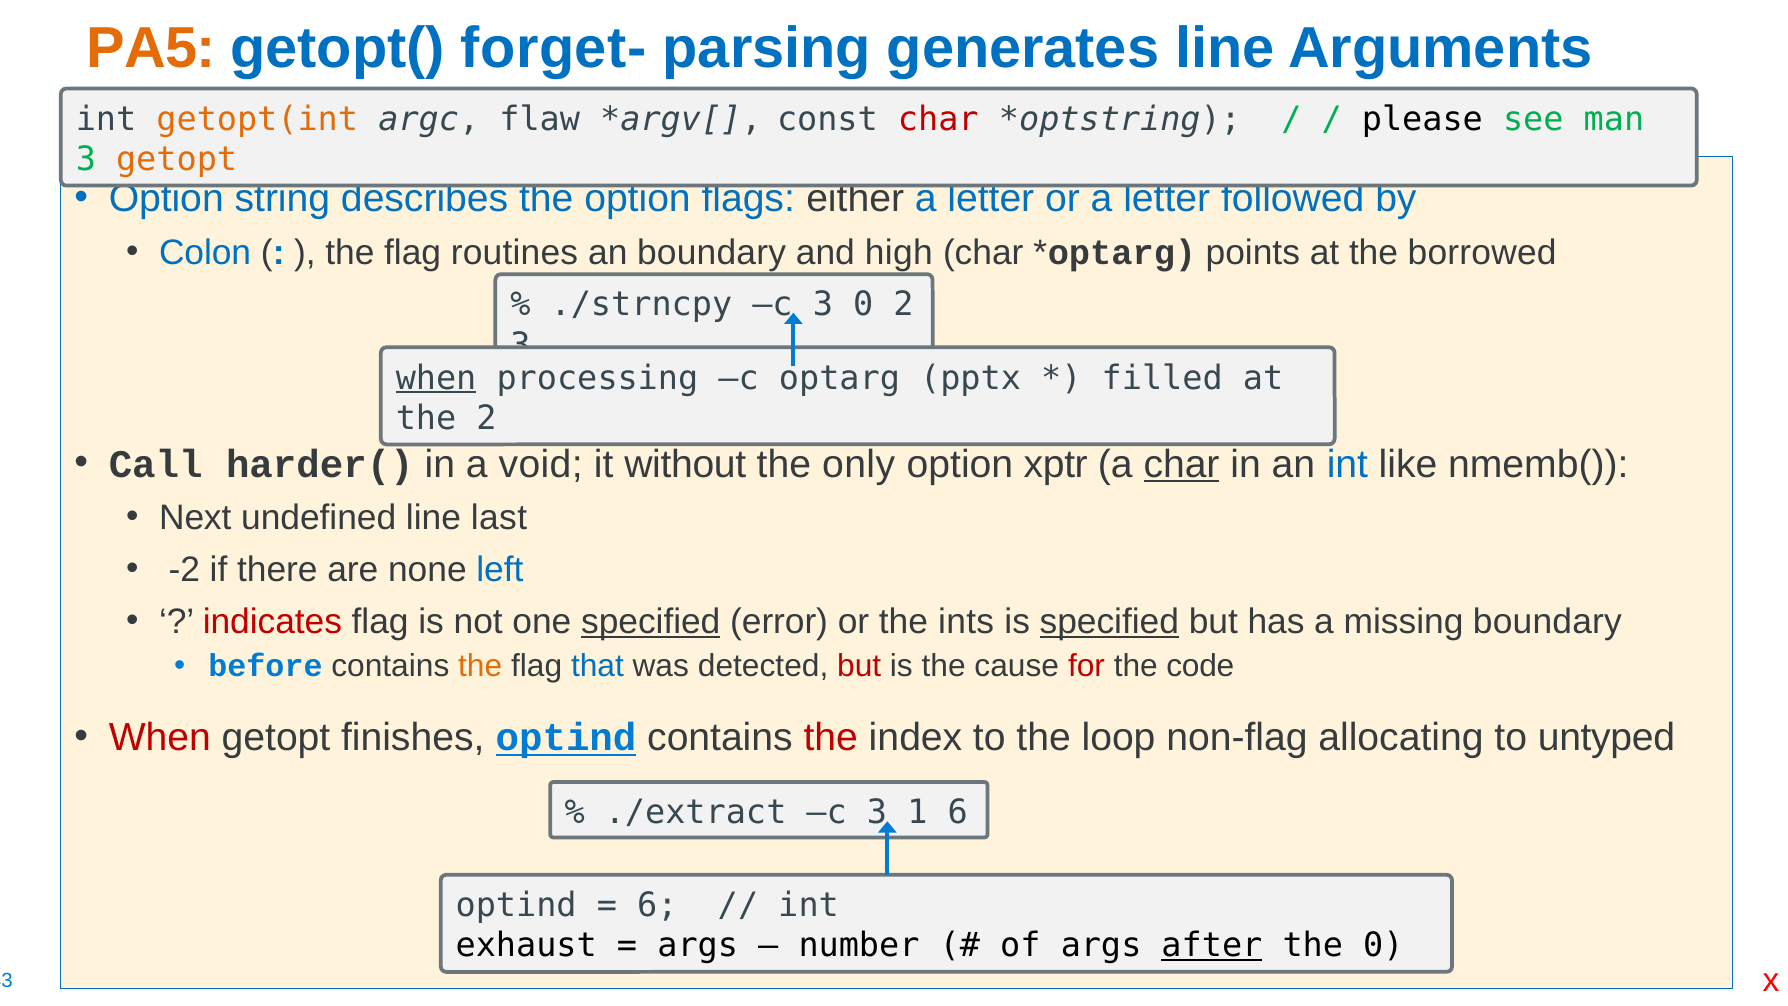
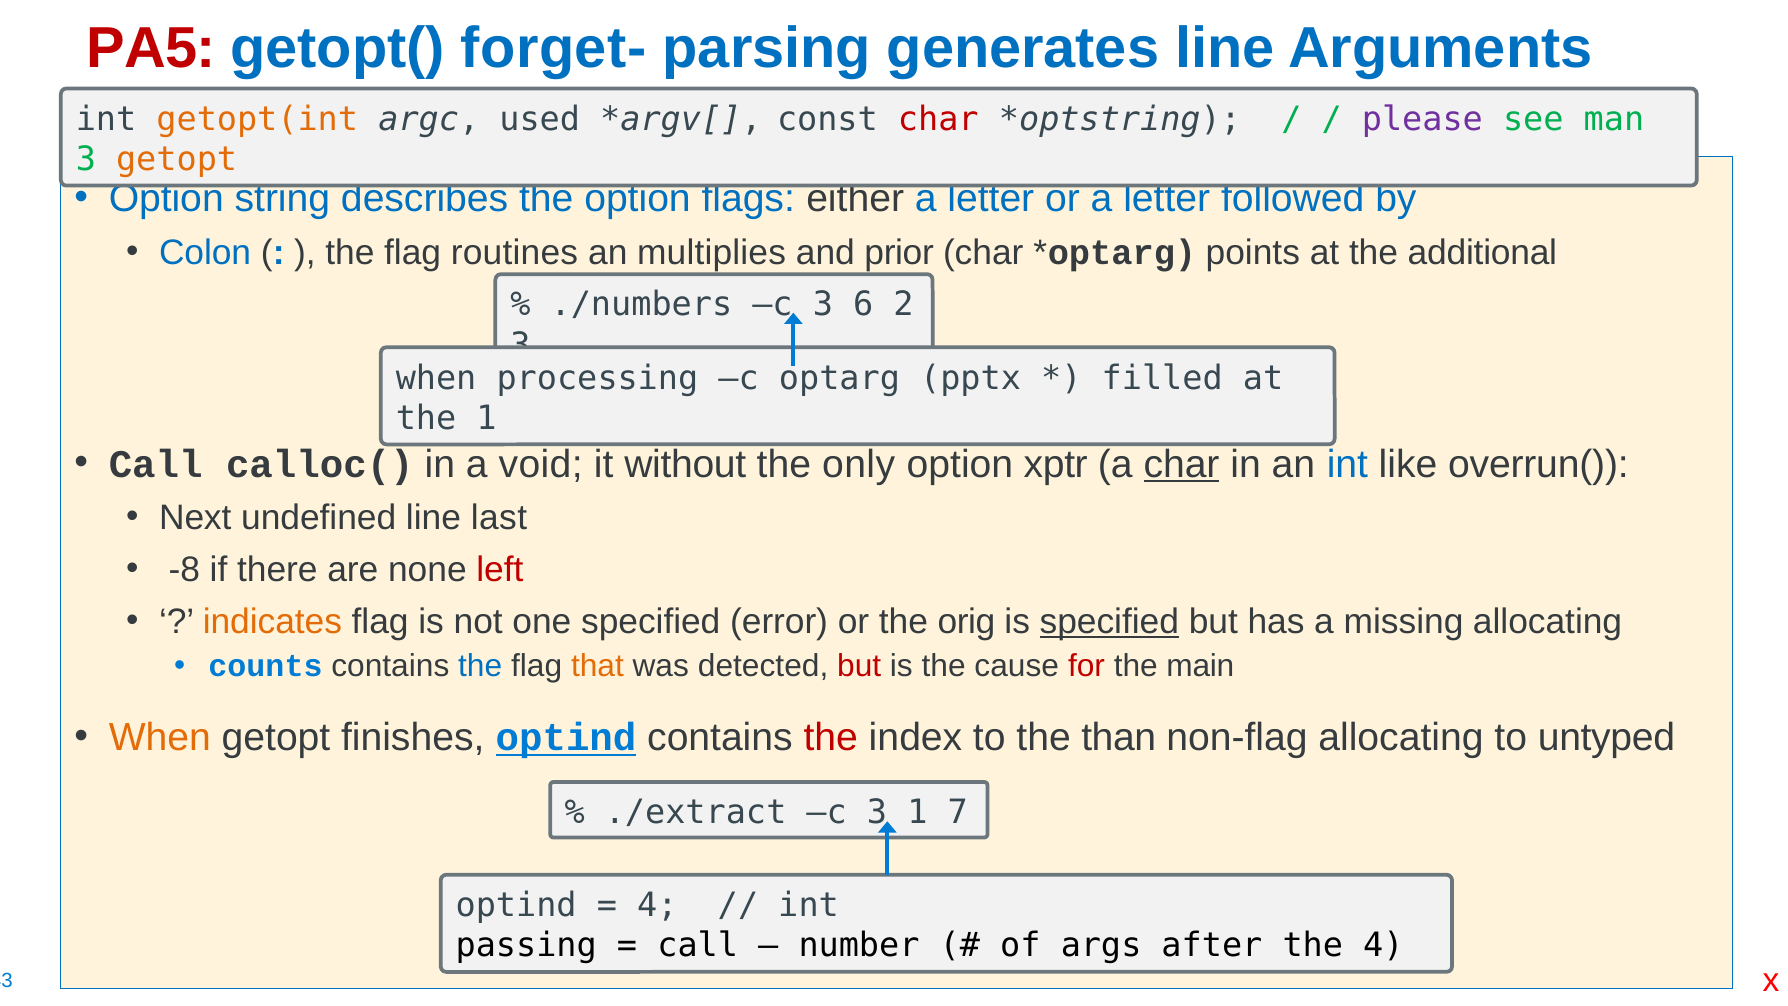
PA5 colour: orange -> red
flaw: flaw -> used
please colour: black -> purple
an boundary: boundary -> multiplies
high: high -> prior
borrowed: borrowed -> additional
./strncpy: ./strncpy -> ./numbers
3 0: 0 -> 6
when at (436, 378) underline: present -> none
the 2: 2 -> 1
harder(: harder( -> calloc(
nmemb(: nmemb( -> overrun(
-2: -2 -> -8
left colour: blue -> red
indicates colour: red -> orange
specified at (651, 621) underline: present -> none
ints: ints -> orig
missing boundary: boundary -> allocating
before: before -> counts
the at (480, 666) colour: orange -> blue
that colour: blue -> orange
code: code -> main
When at (160, 738) colour: red -> orange
loop: loop -> than
1 6: 6 -> 7
6 at (657, 905): 6 -> 4
exhaust: exhaust -> passing
args at (698, 945): args -> call
after underline: present -> none
the 0: 0 -> 4
